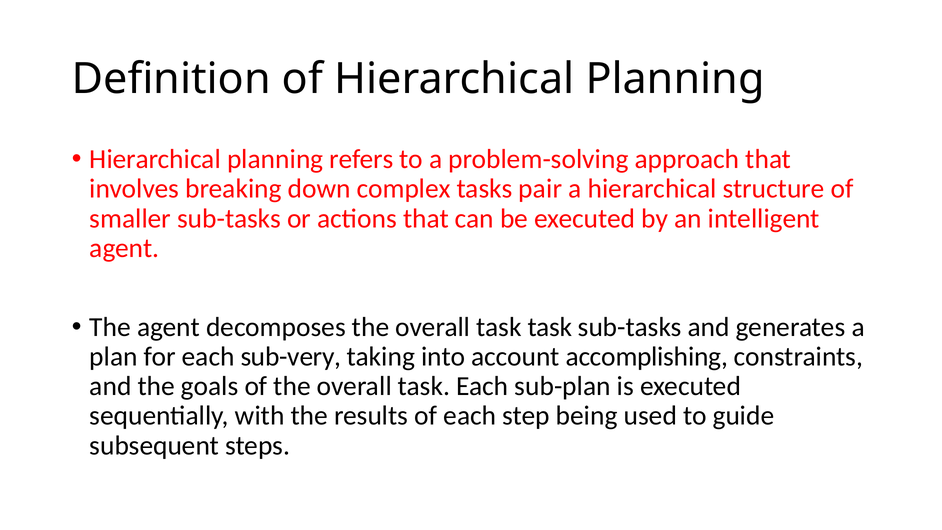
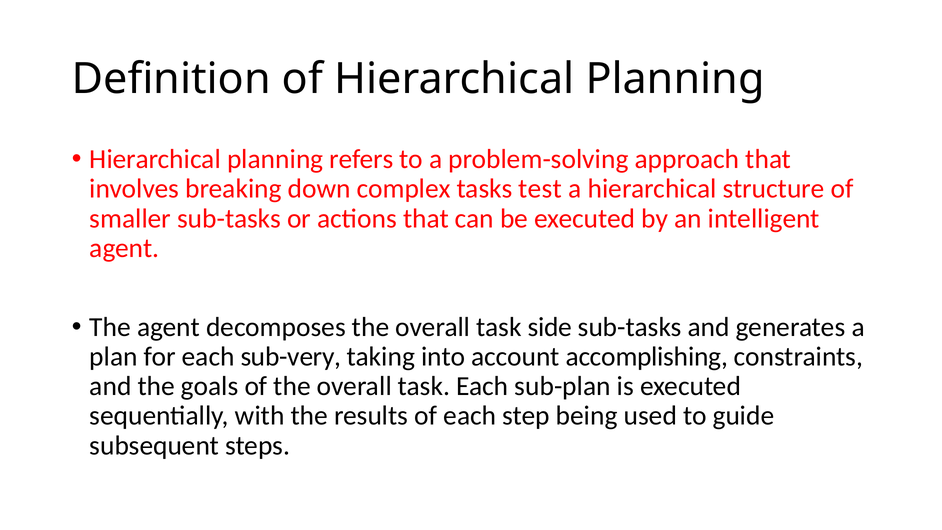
pair: pair -> test
task task: task -> side
